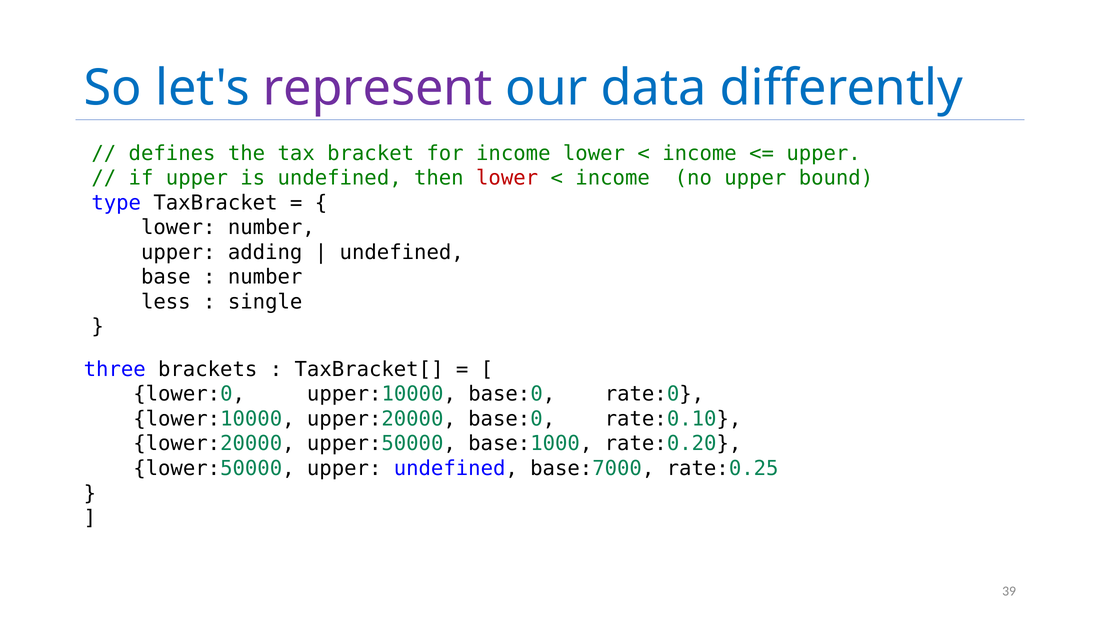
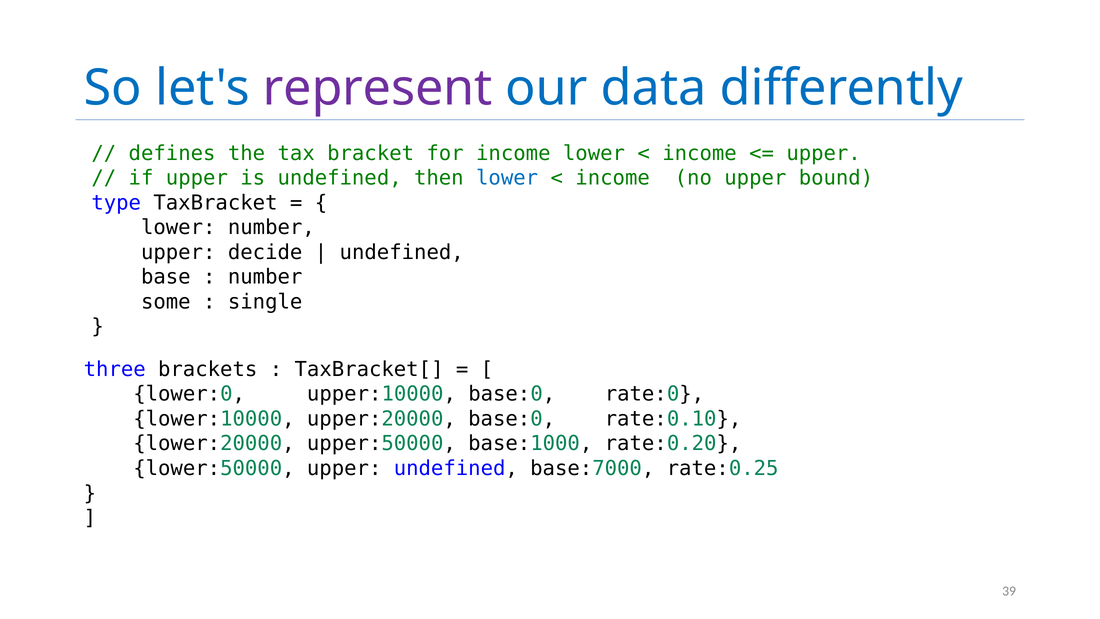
lower at (507, 178) colour: red -> blue
adding: adding -> decide
less: less -> some
